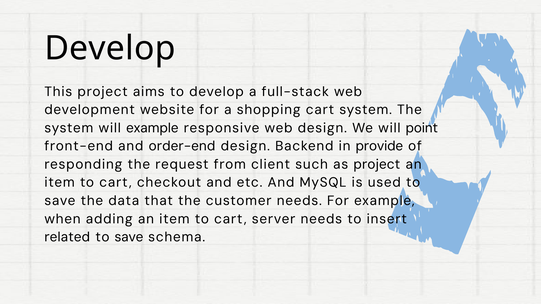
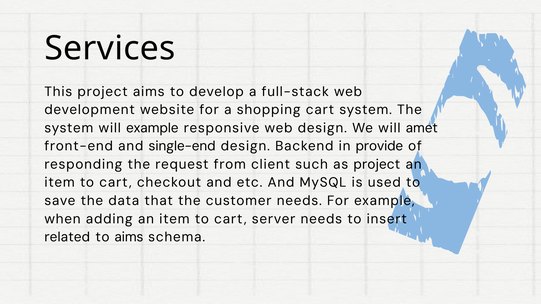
Develop at (110, 48): Develop -> Services
point: point -> amet
order-end: order-end -> single-end
save at (129, 237): save -> aims
